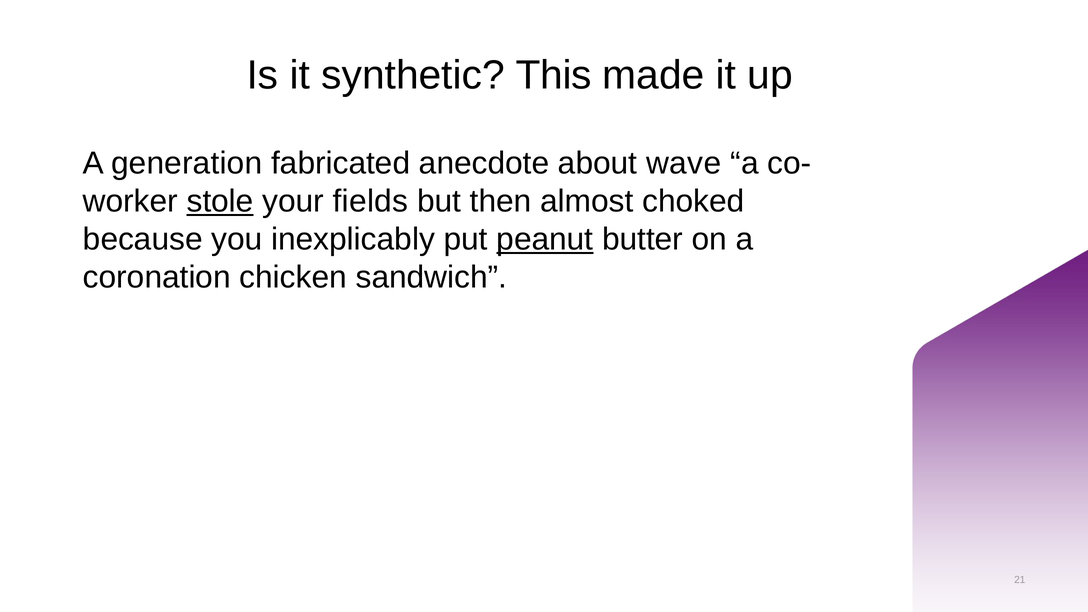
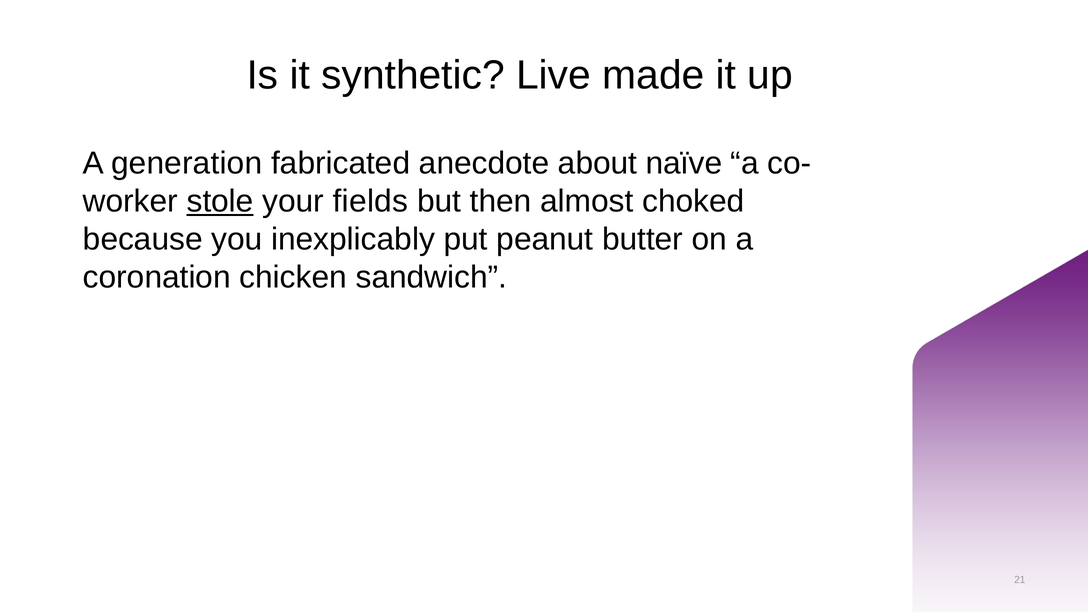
This: This -> Live
wave: wave -> naïve
peanut underline: present -> none
